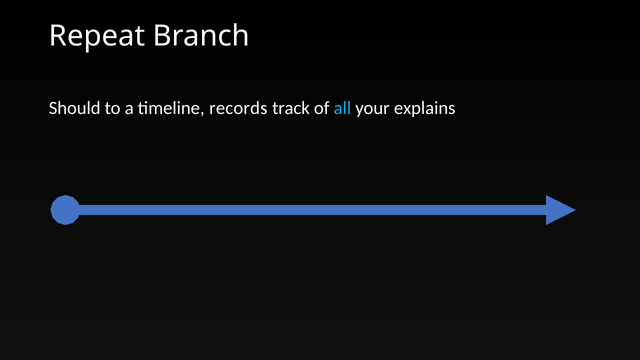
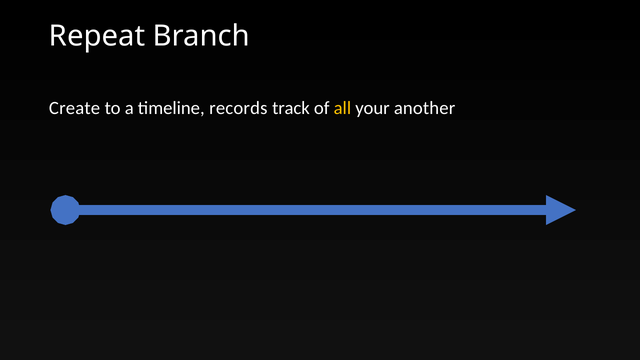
Should: Should -> Create
all colour: light blue -> yellow
explains: explains -> another
